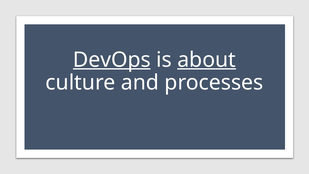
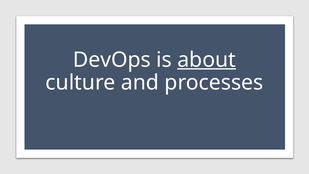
DevOps underline: present -> none
